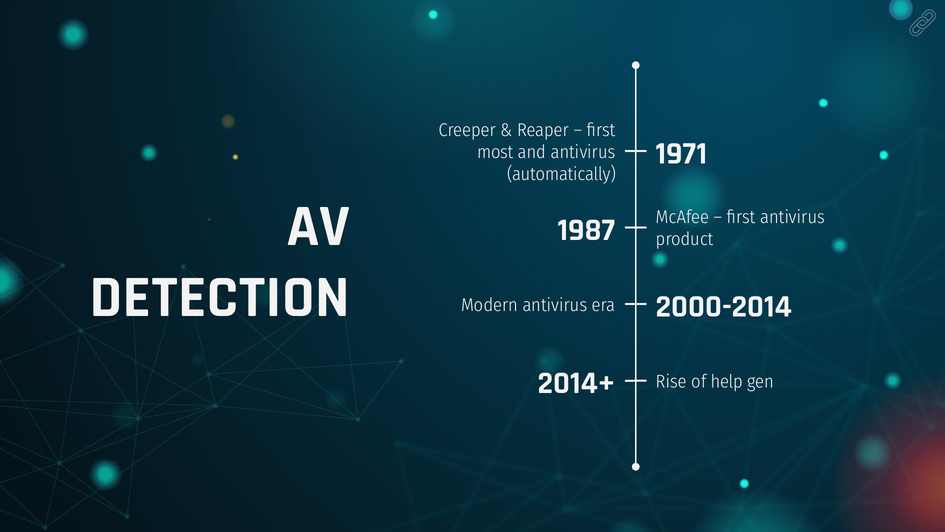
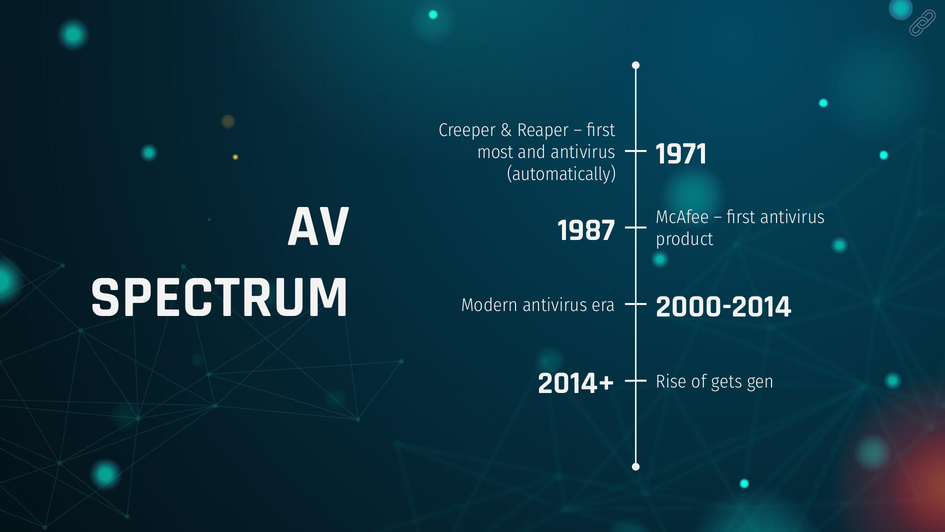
DETECTION: DETECTION -> SPECTRUM
help: help -> gets
